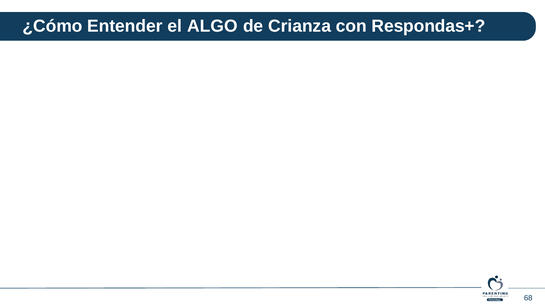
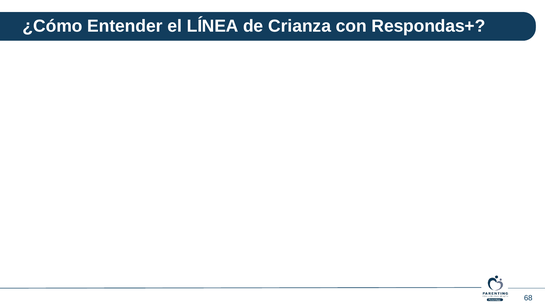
ALGO: ALGO -> LÍNEA
